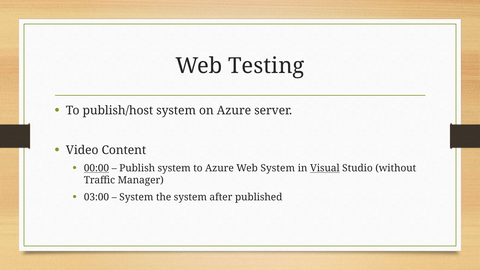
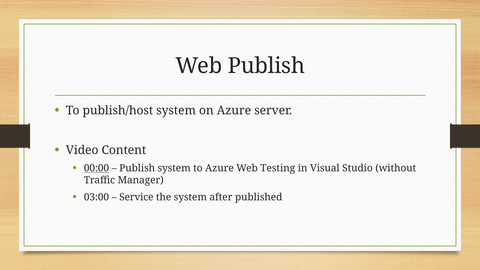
Web Testing: Testing -> Publish
Web System: System -> Testing
Visual underline: present -> none
System at (136, 197): System -> Service
